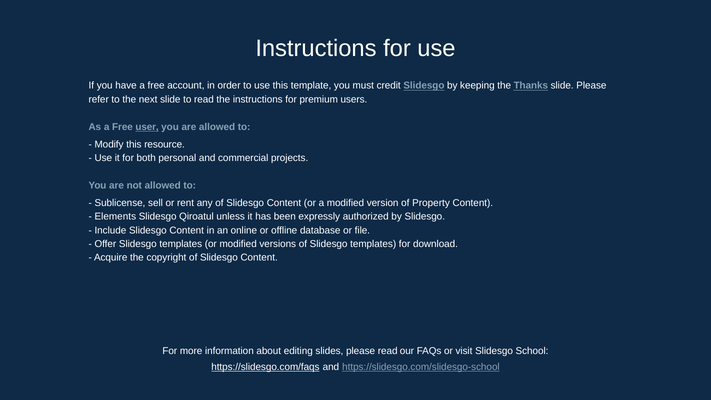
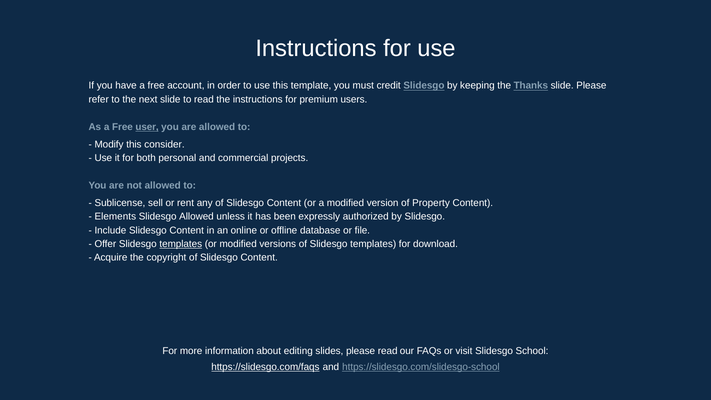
resource: resource -> consider
Slidesgo Qiroatul: Qiroatul -> Allowed
templates at (181, 244) underline: none -> present
